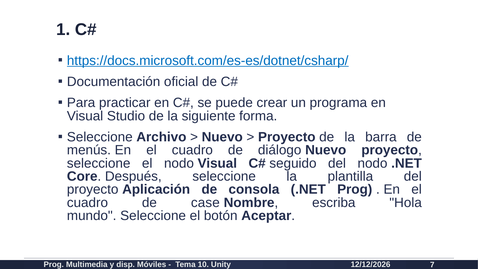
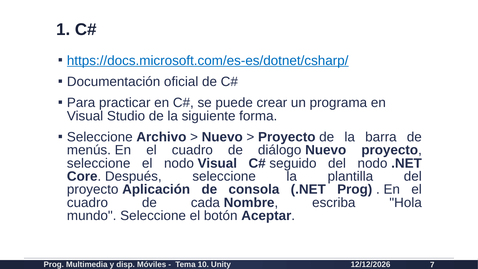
case: case -> cada
